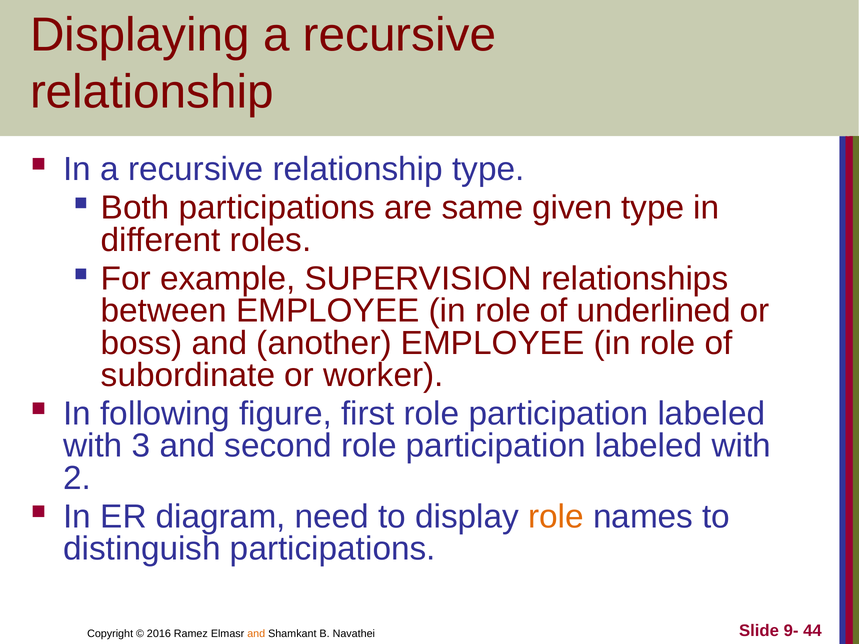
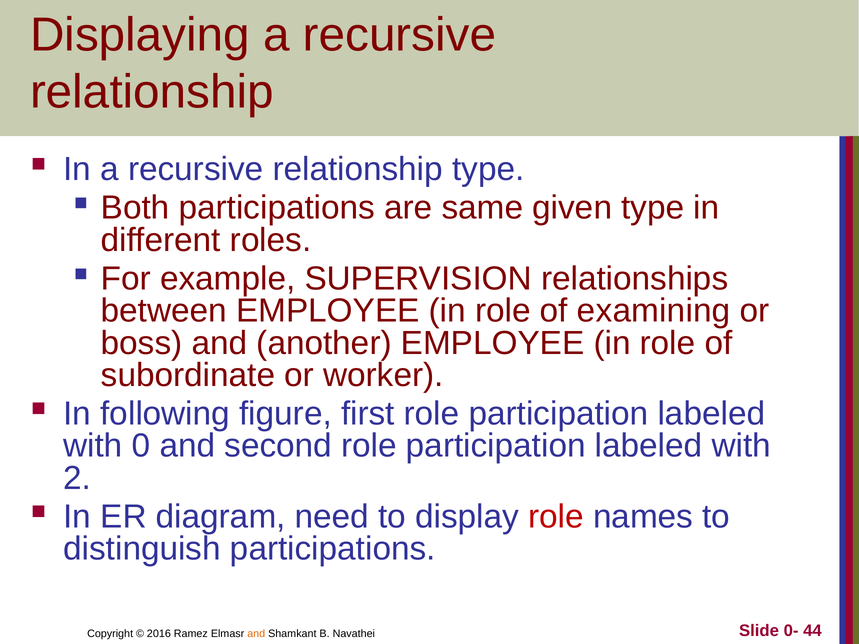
underlined: underlined -> examining
3: 3 -> 0
role at (556, 517) colour: orange -> red
9-: 9- -> 0-
